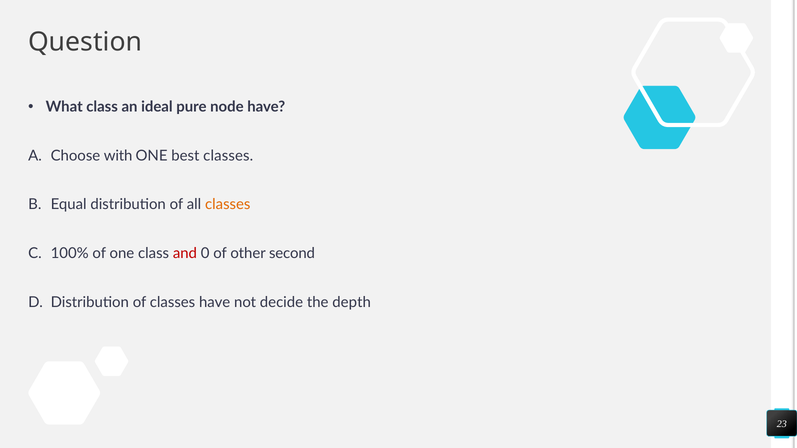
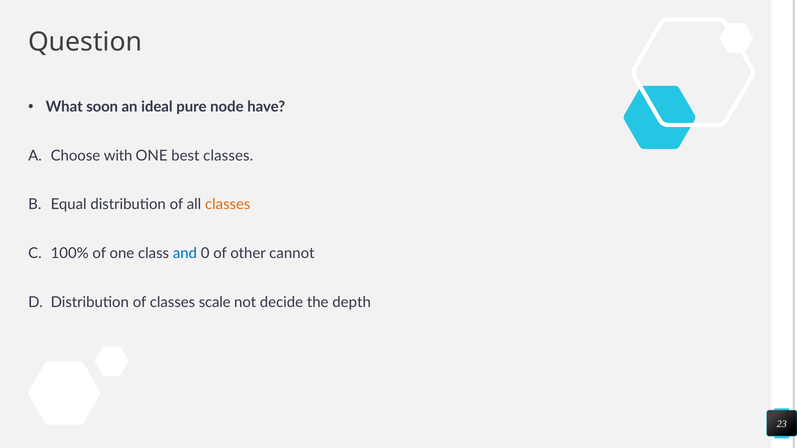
What class: class -> soon
and colour: red -> blue
second: second -> cannot
classes have: have -> scale
